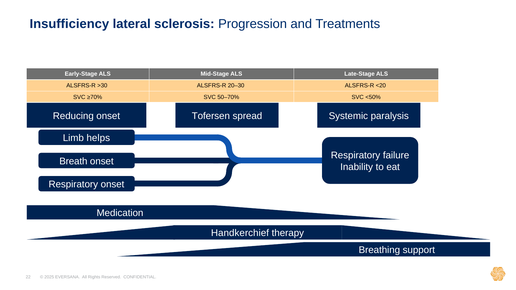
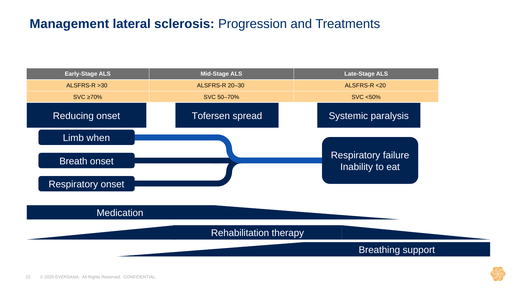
Insufficiency: Insufficiency -> Management
helps: helps -> when
Handkerchief: Handkerchief -> Rehabilitation
